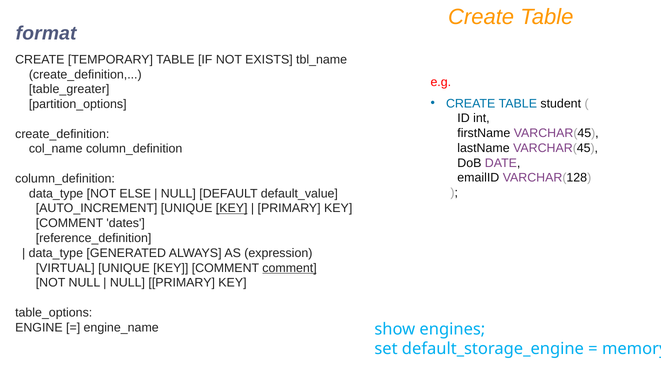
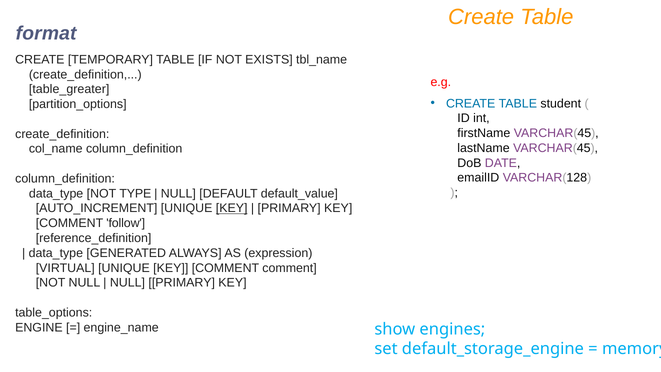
ELSE: ELSE -> TYPE
dates: dates -> follow
comment at (290, 268) underline: present -> none
